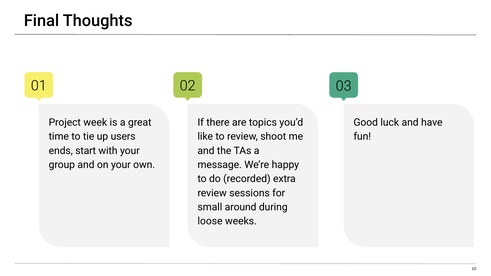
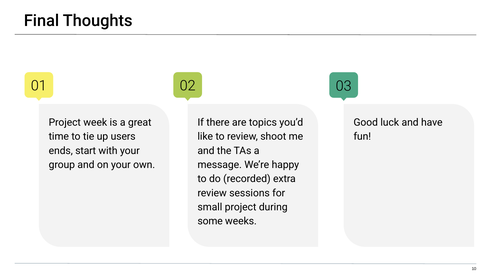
small around: around -> project
loose: loose -> some
